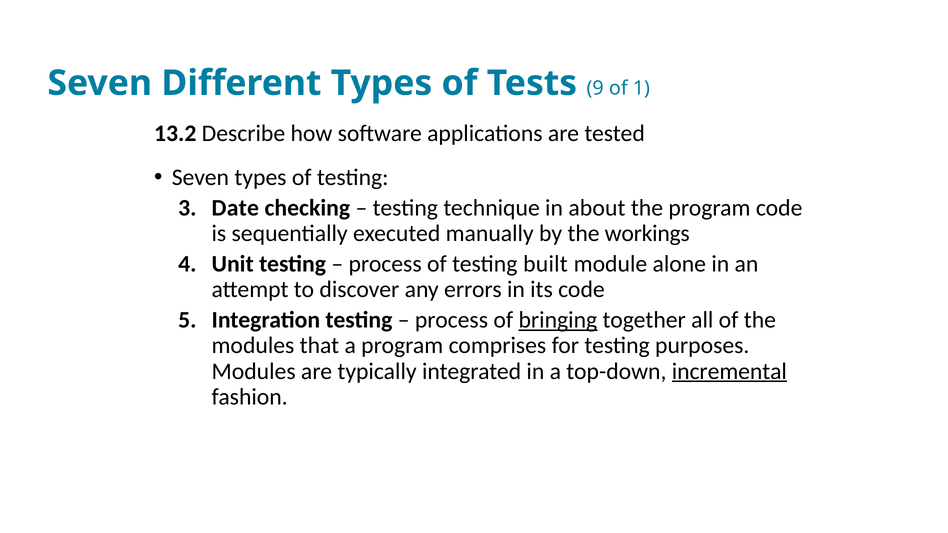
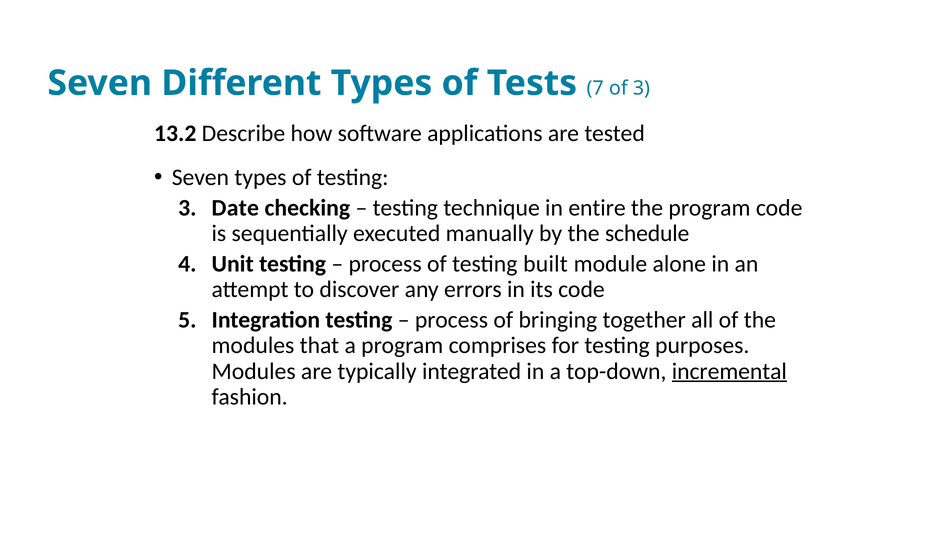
9: 9 -> 7
of 1: 1 -> 3
about: about -> entire
workings: workings -> schedule
bringing underline: present -> none
